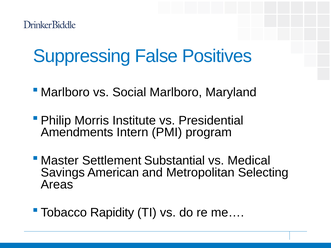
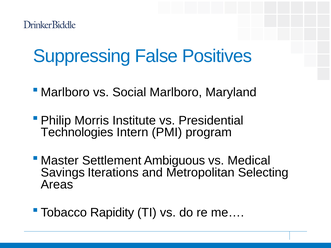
Amendments: Amendments -> Technologies
Substantial: Substantial -> Ambiguous
American: American -> Iterations
